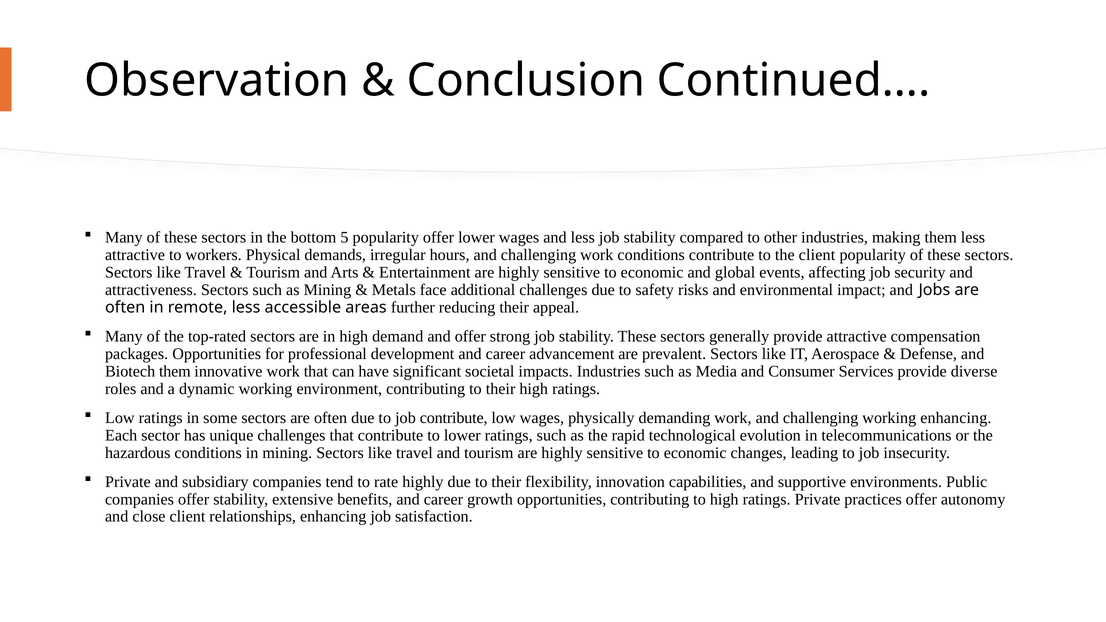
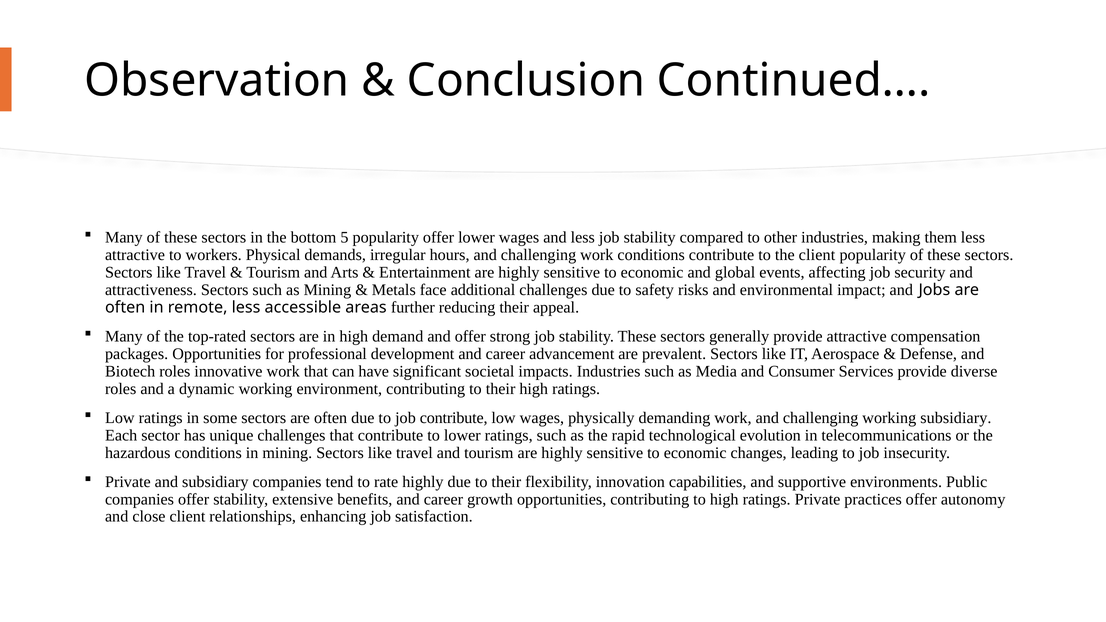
Biotech them: them -> roles
working enhancing: enhancing -> subsidiary
